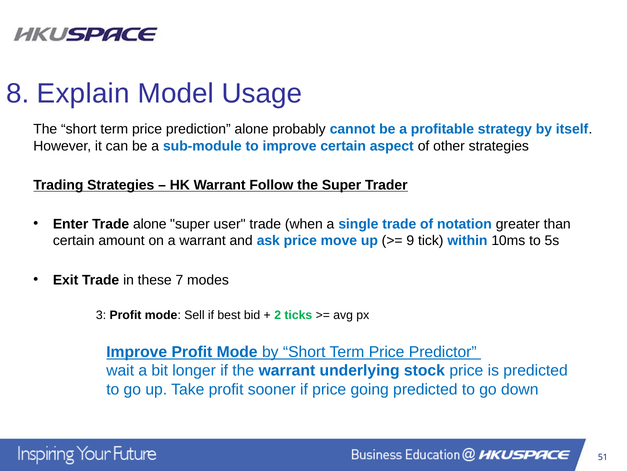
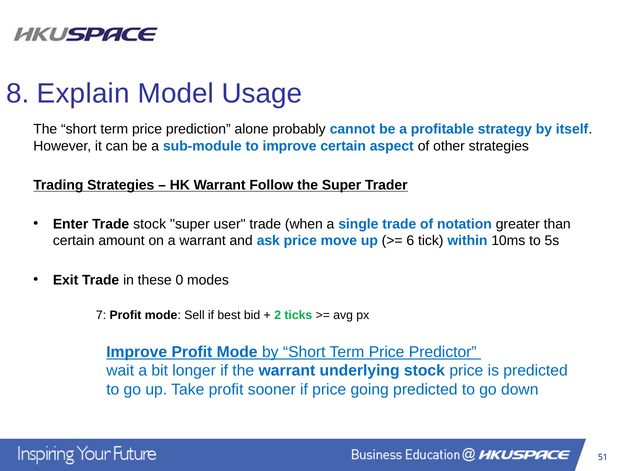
Trade alone: alone -> stock
9: 9 -> 6
7: 7 -> 0
3: 3 -> 7
